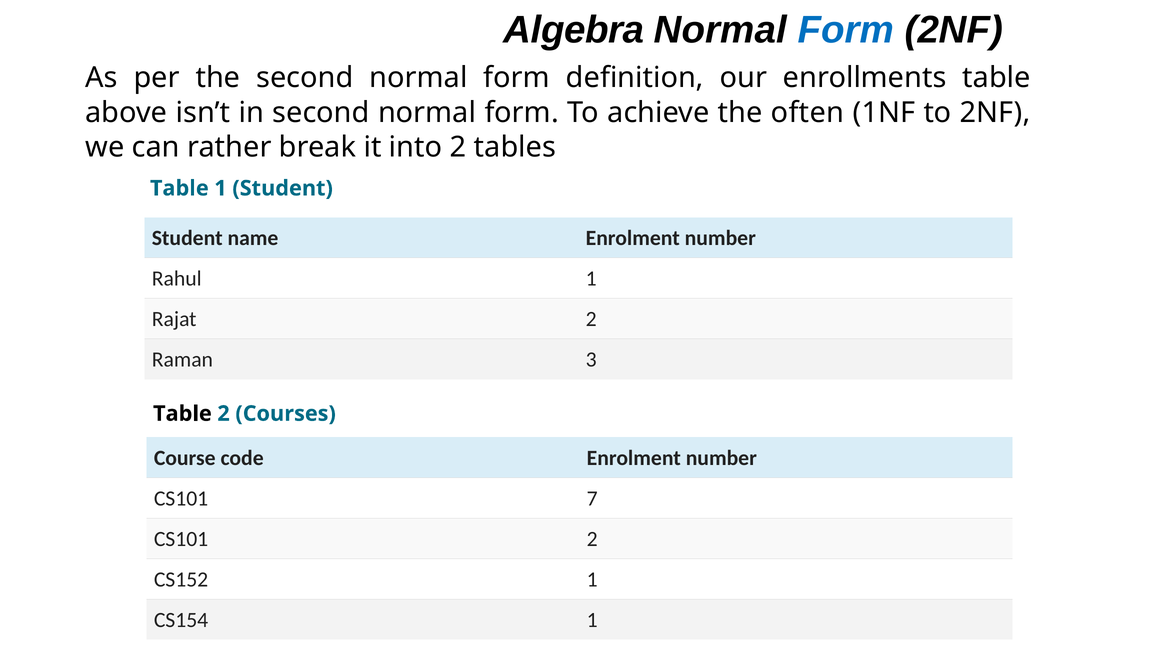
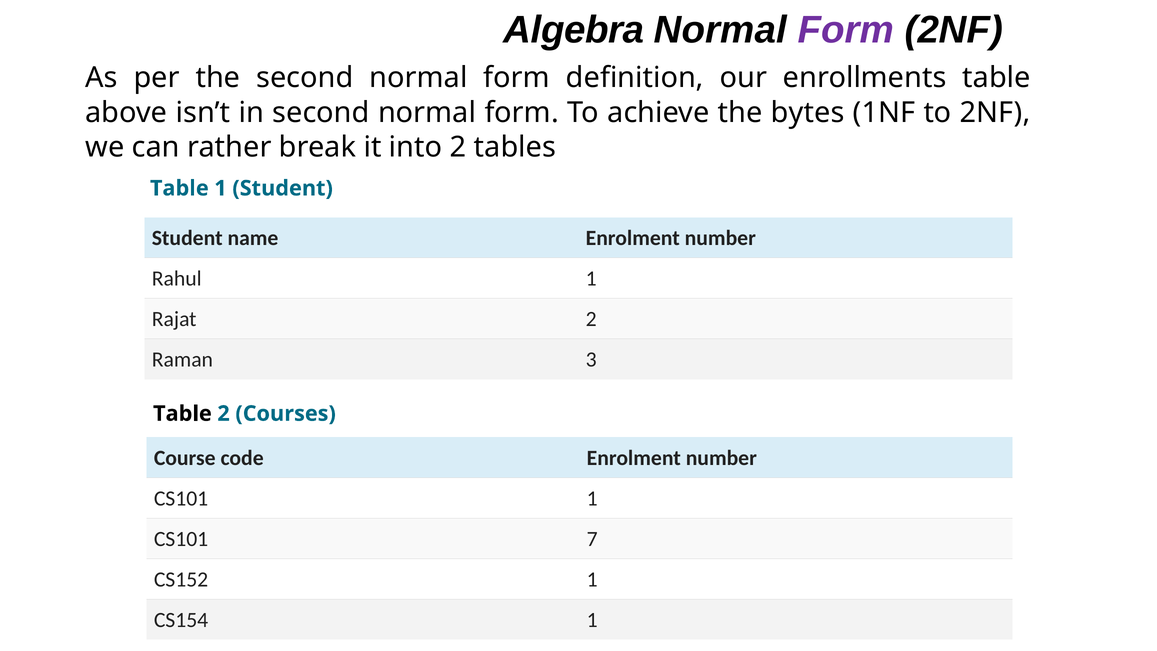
Form at (846, 30) colour: blue -> purple
often: often -> bytes
CS101 7: 7 -> 1
CS101 2: 2 -> 7
